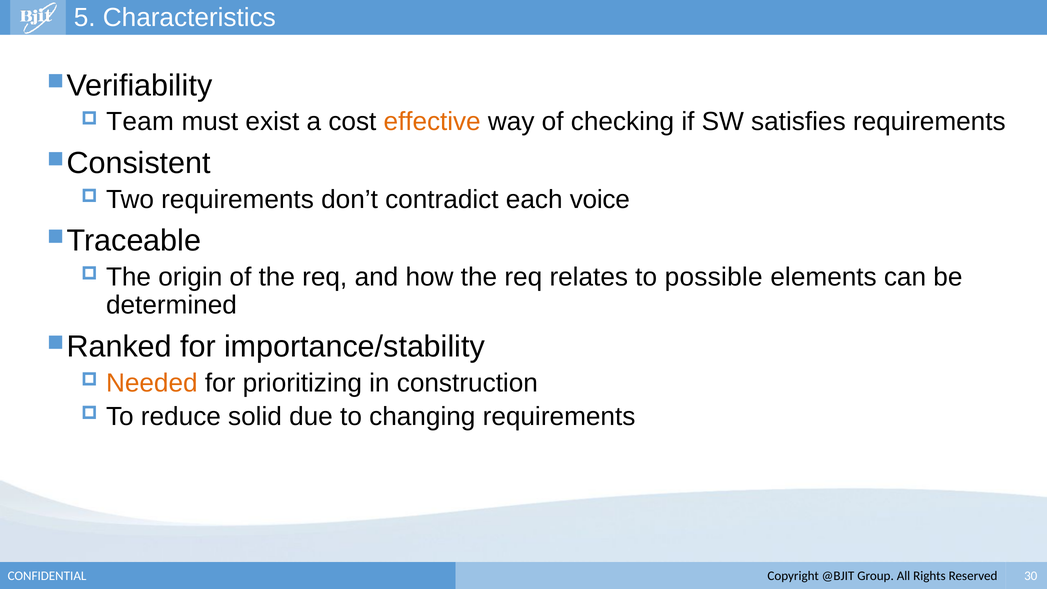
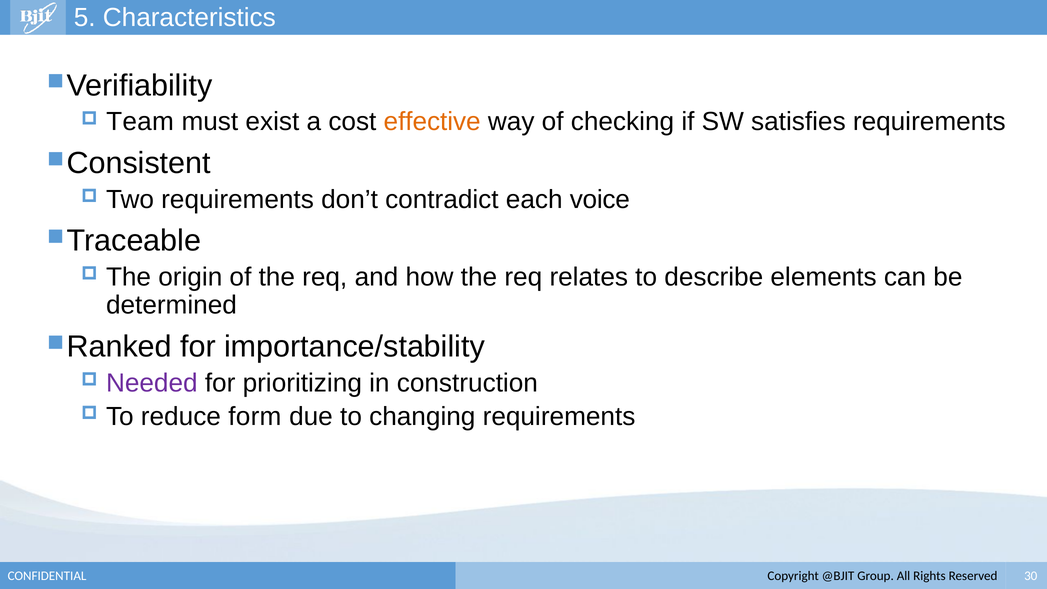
possible: possible -> describe
Needed colour: orange -> purple
solid: solid -> form
